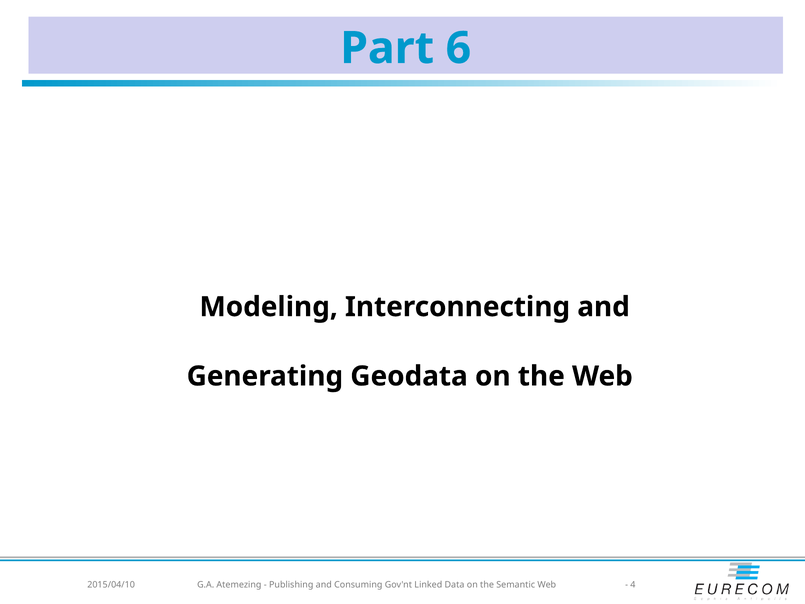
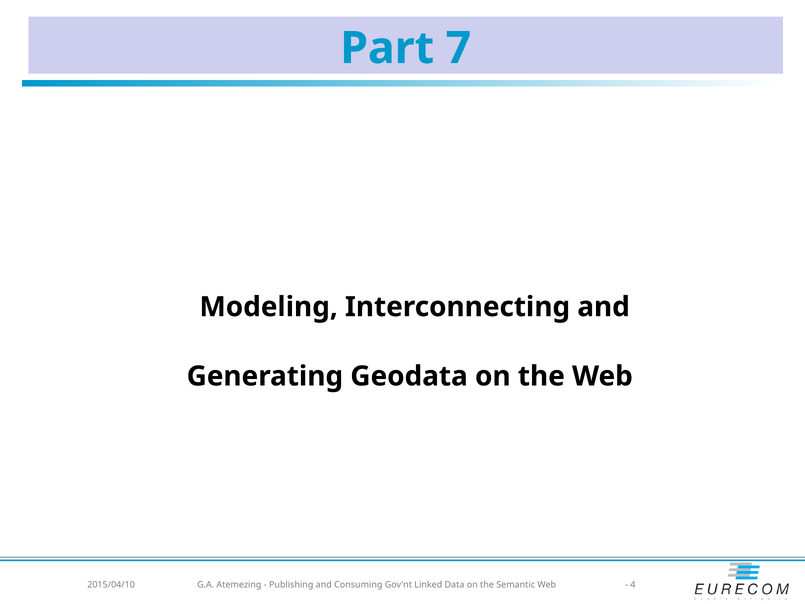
6: 6 -> 7
